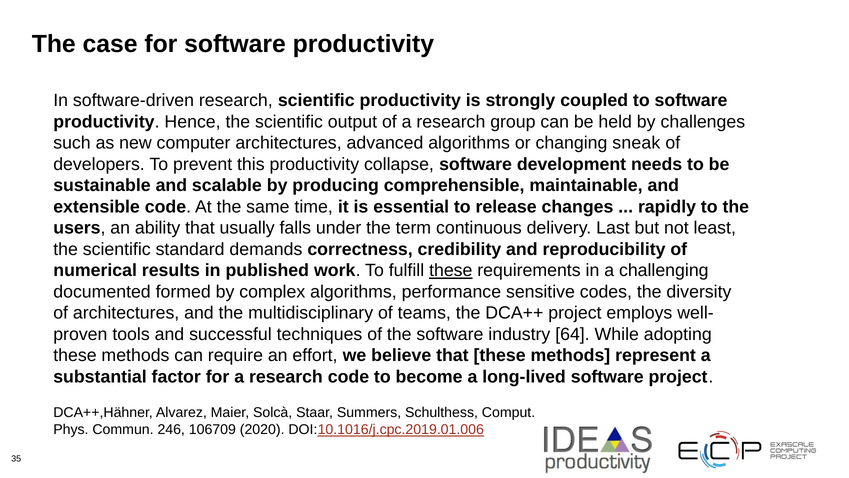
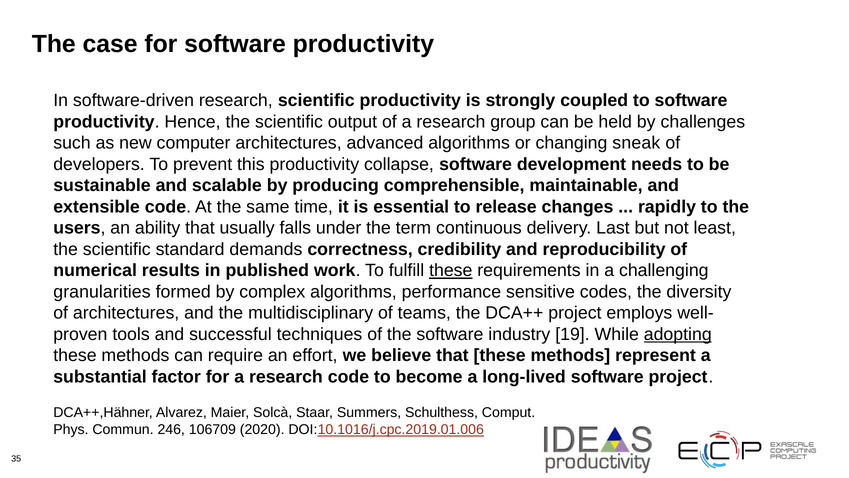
documented: documented -> granularities
64: 64 -> 19
adopting underline: none -> present
